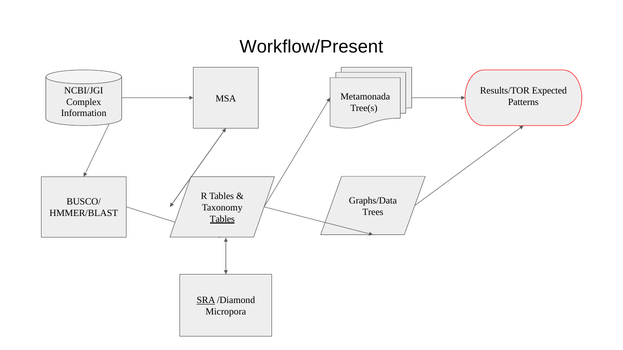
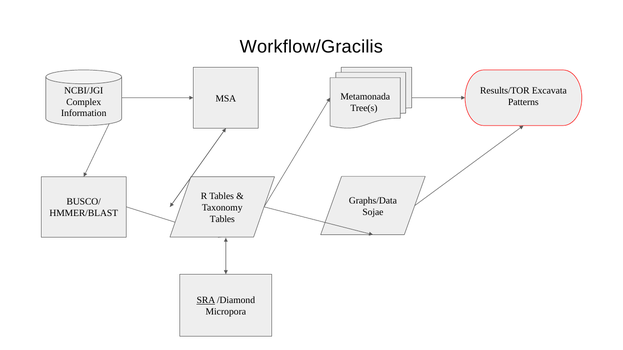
Workflow/Present: Workflow/Present -> Workflow/Gracilis
Expected: Expected -> Excavata
Trees: Trees -> Sojae
Tables at (222, 219) underline: present -> none
